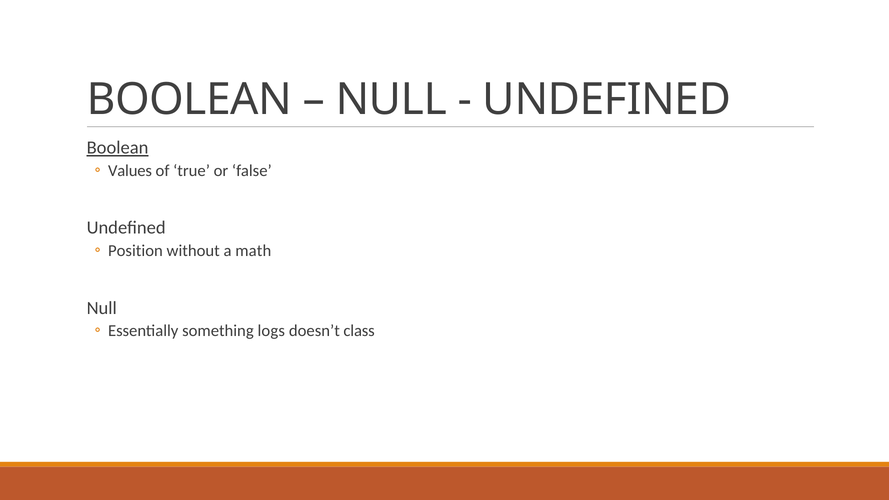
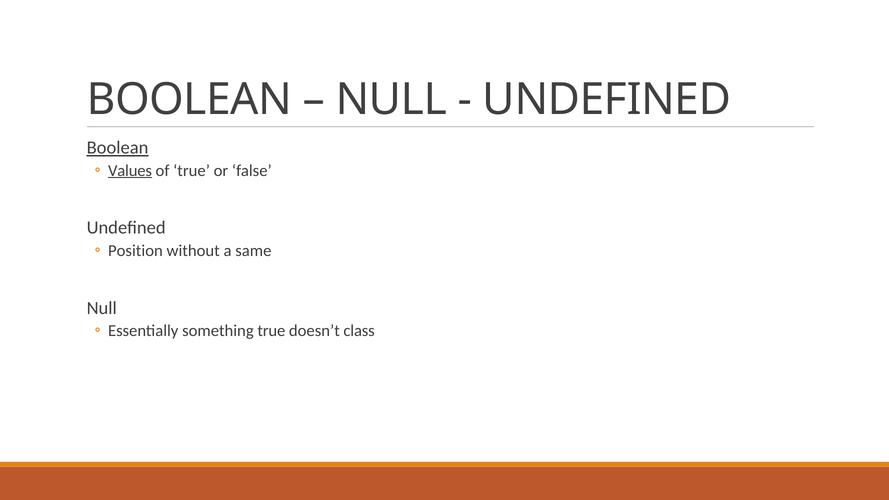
Values underline: none -> present
math: math -> same
something logs: logs -> true
